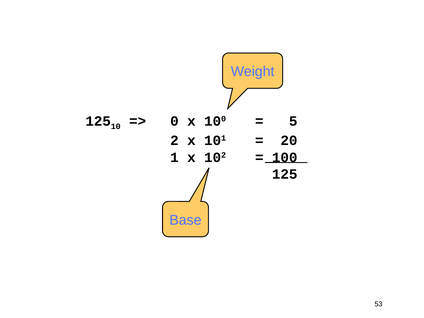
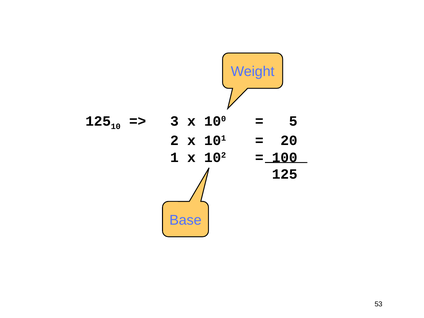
0: 0 -> 3
